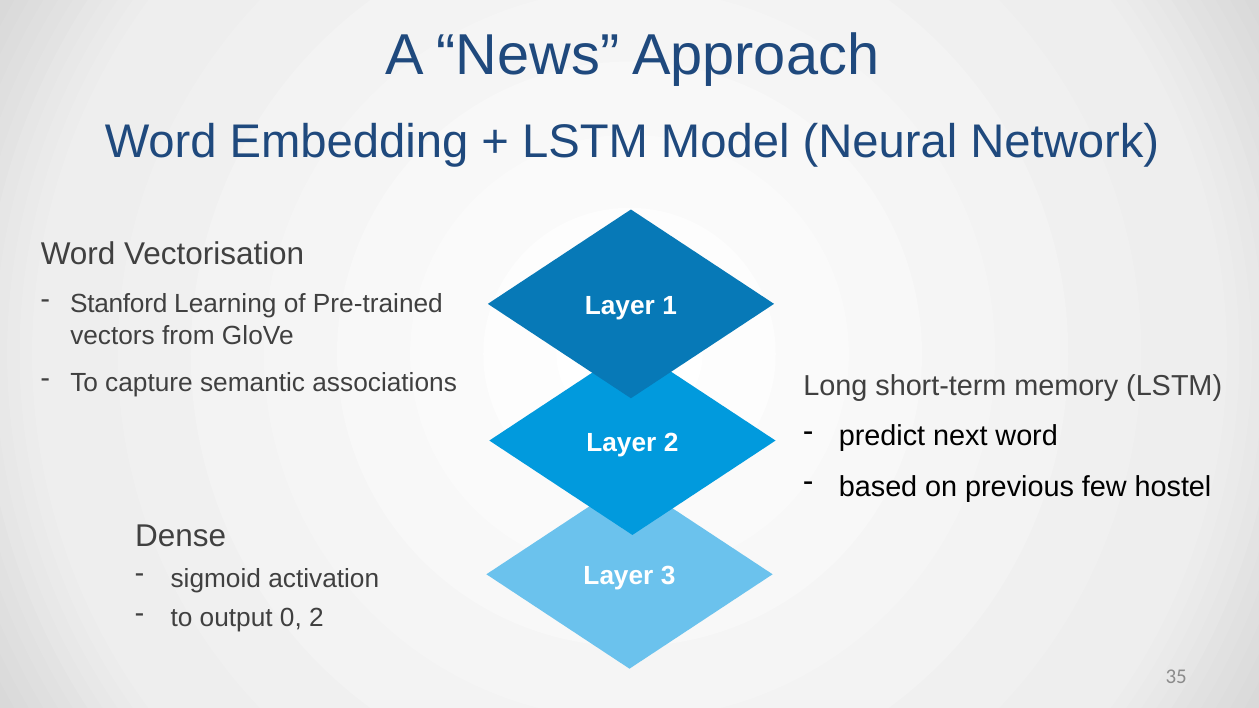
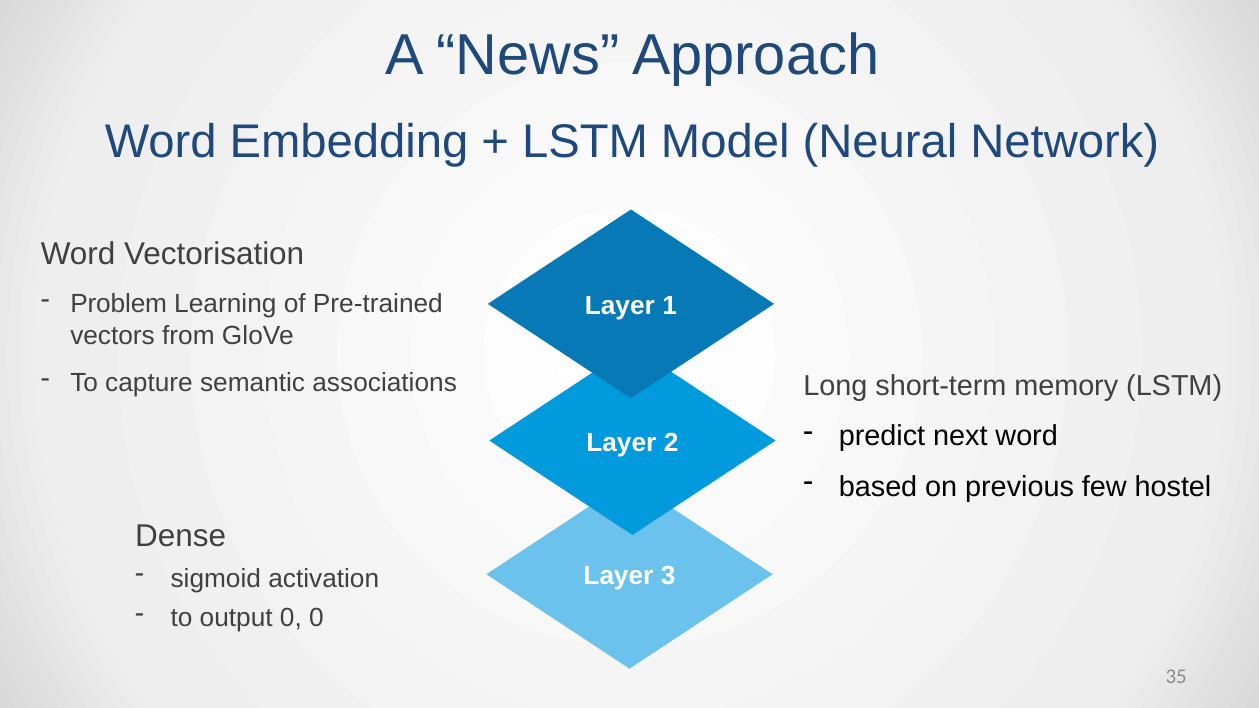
Stanford: Stanford -> Problem
0 2: 2 -> 0
